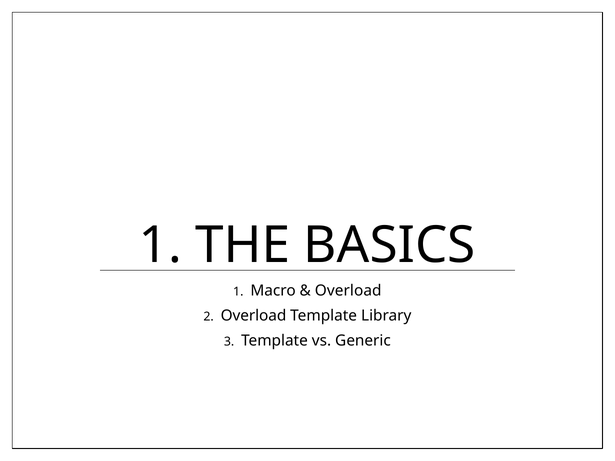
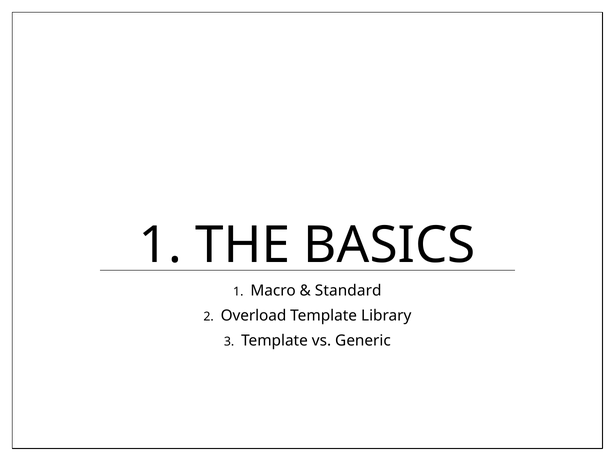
Overload at (348, 291): Overload -> Standard
